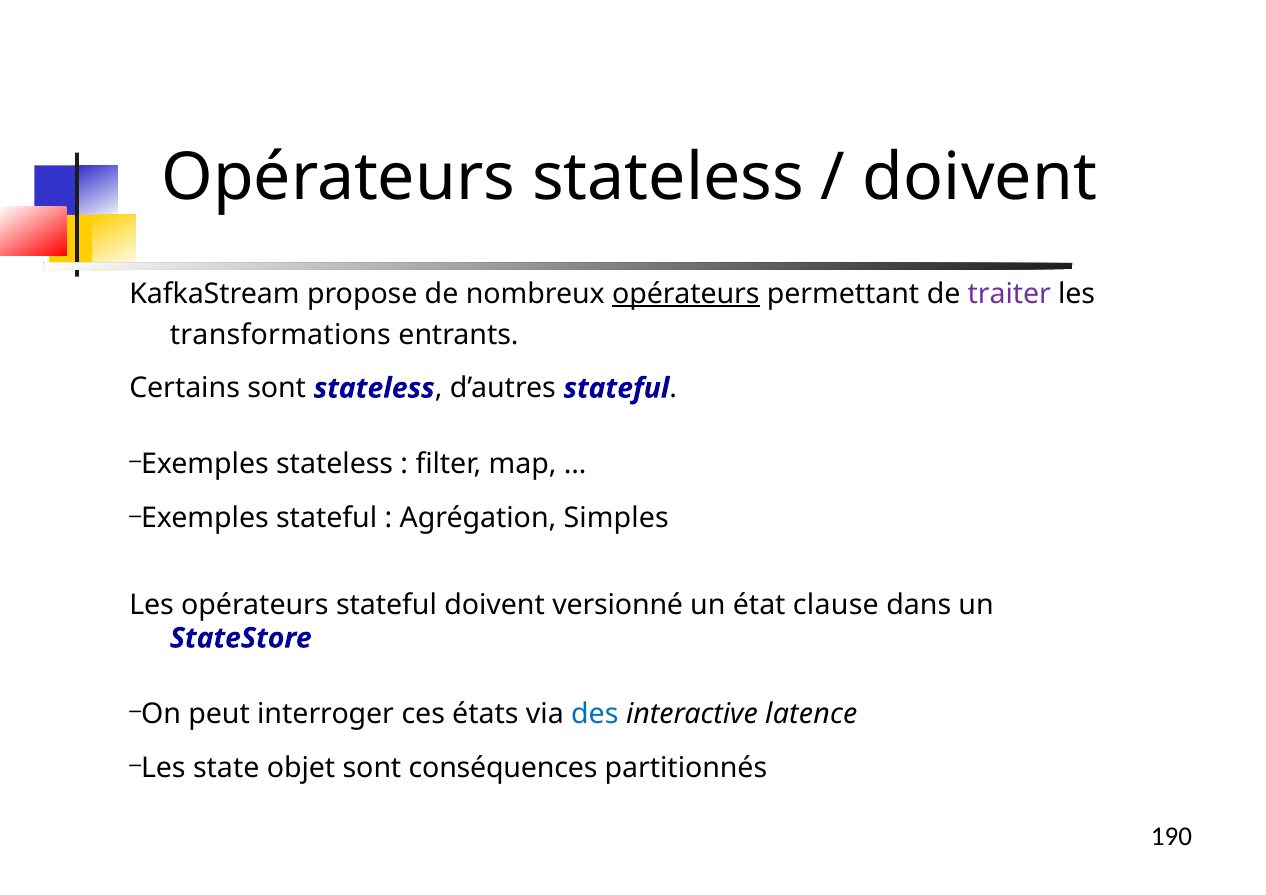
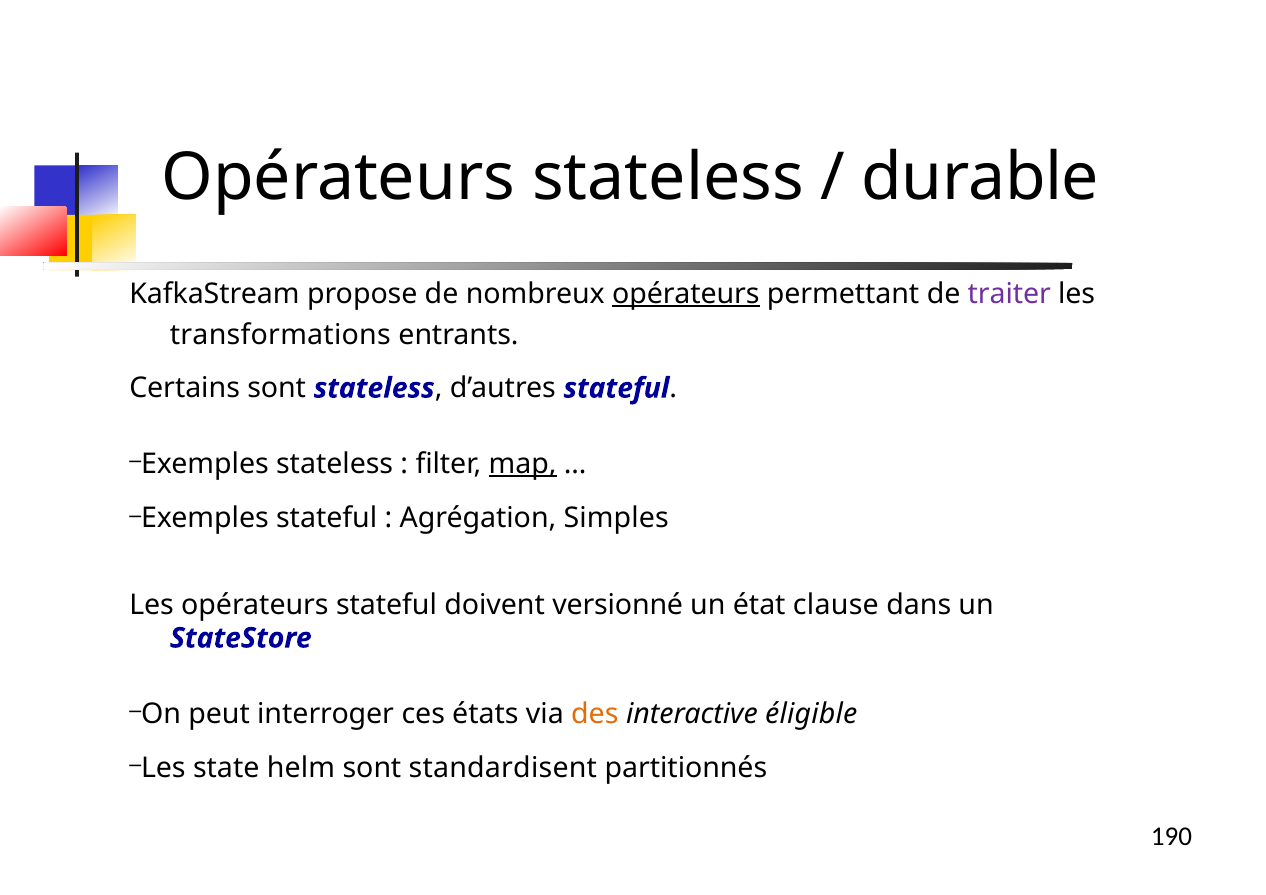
doivent at (980, 178): doivent -> durable
map underline: none -> present
des colour: blue -> orange
latence: latence -> éligible
objet: objet -> helm
conséquences: conséquences -> standardisent
